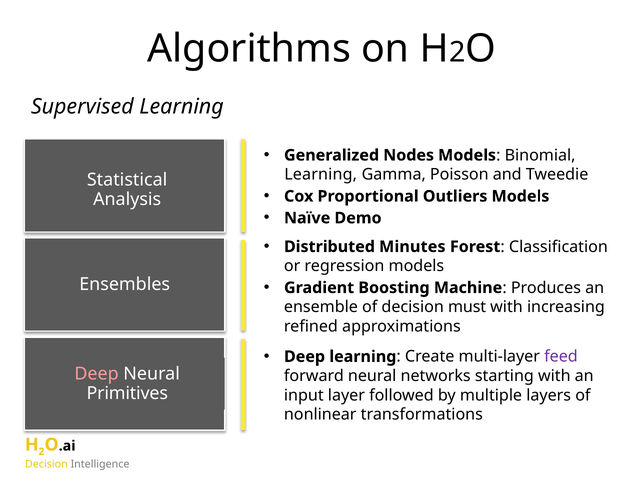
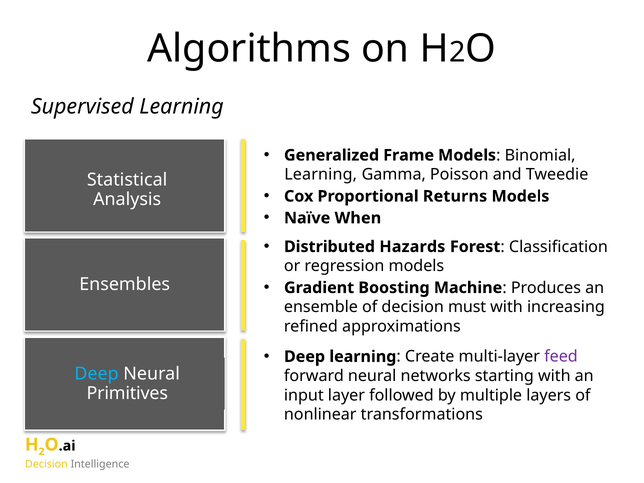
Nodes: Nodes -> Frame
Outliers: Outliers -> Returns
Demo: Demo -> When
Minutes: Minutes -> Hazards
Deep at (97, 374) colour: pink -> light blue
